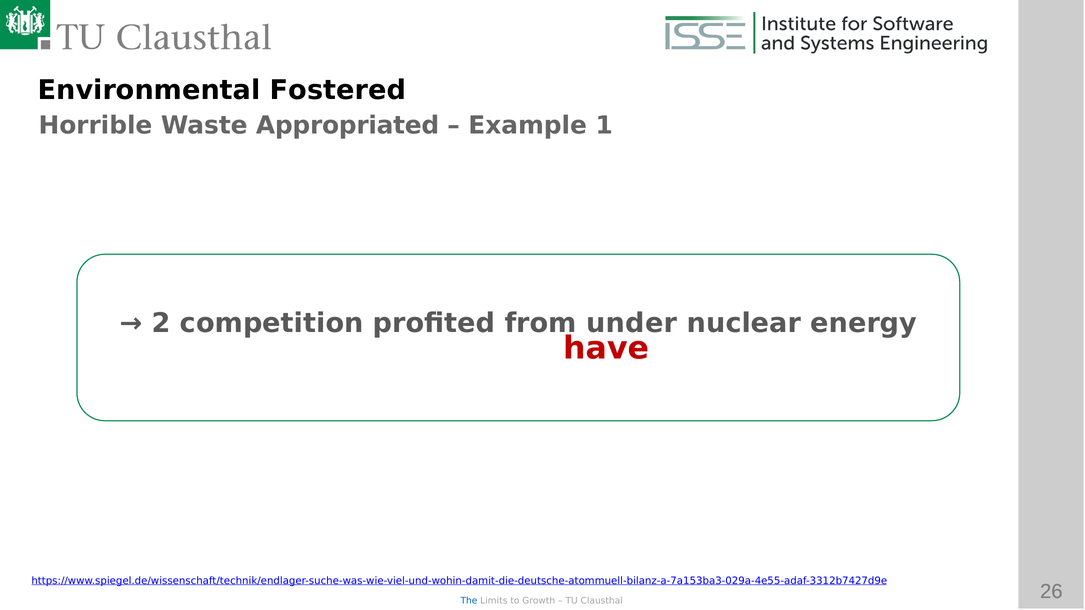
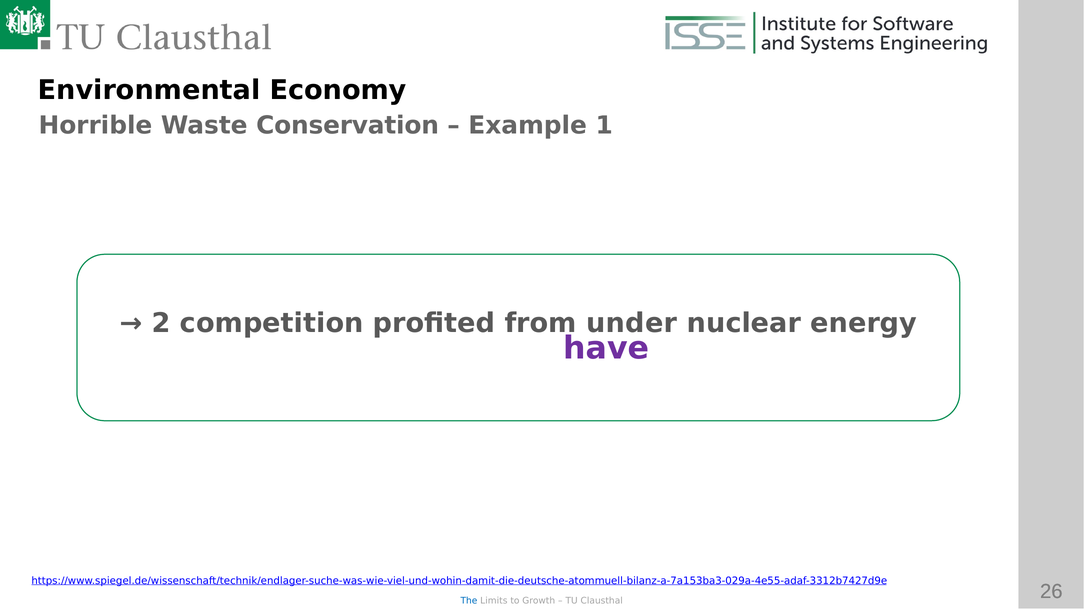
Fostered: Fostered -> Economy
Appropriated: Appropriated -> Conservation
have colour: red -> purple
